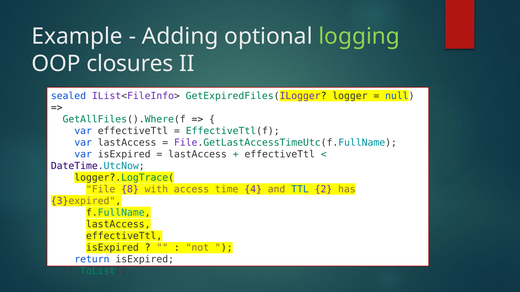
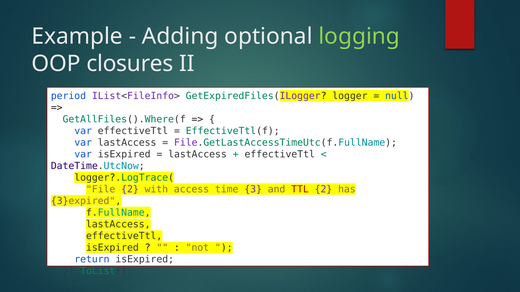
sealed: sealed -> period
File 8: 8 -> 2
4: 4 -> 3
TTL colour: blue -> red
